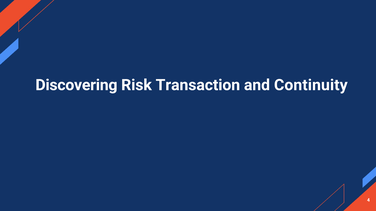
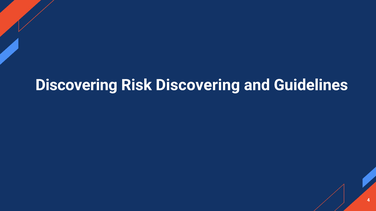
Risk Transaction: Transaction -> Discovering
Continuity: Continuity -> Guidelines
